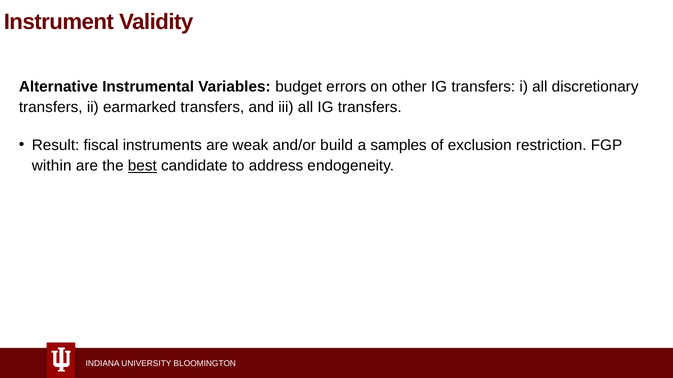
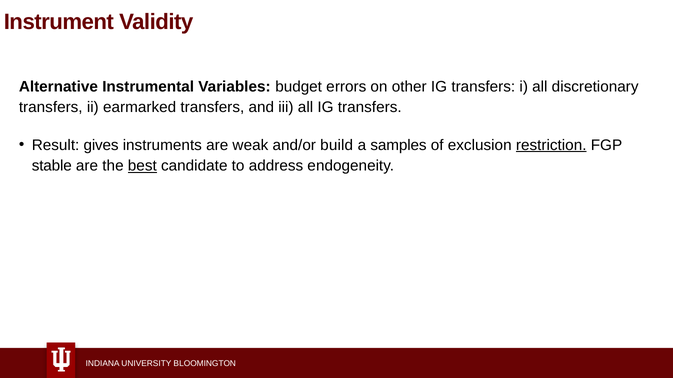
fiscal: fiscal -> gives
restriction underline: none -> present
within: within -> stable
